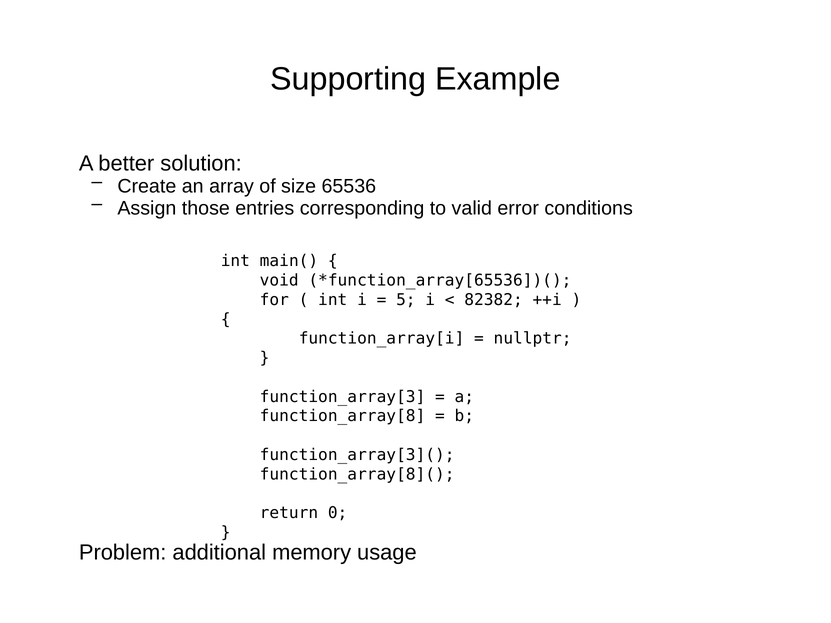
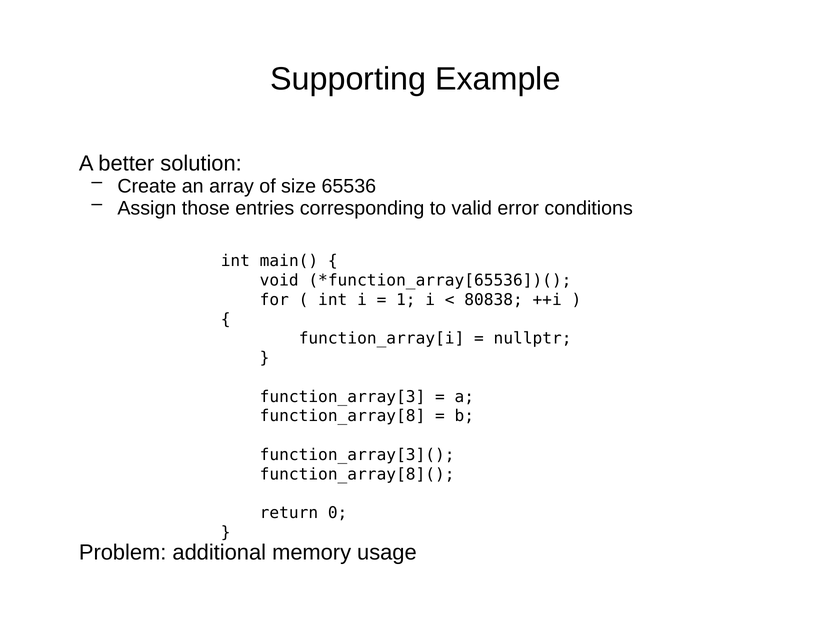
5: 5 -> 1
82382: 82382 -> 80838
